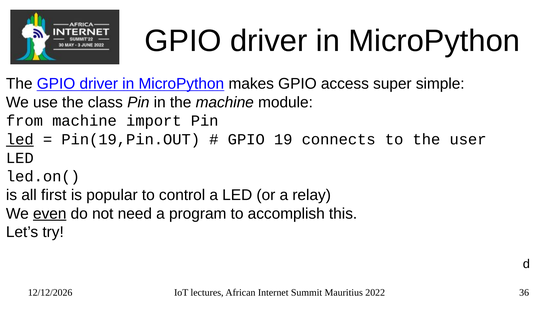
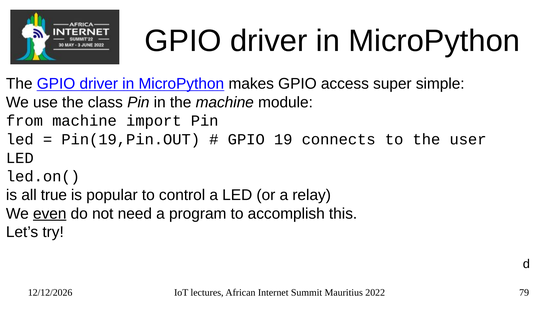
led at (20, 139) underline: present -> none
first: first -> true
36: 36 -> 79
